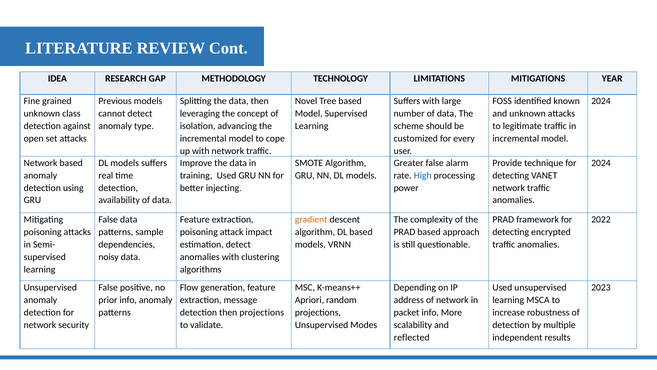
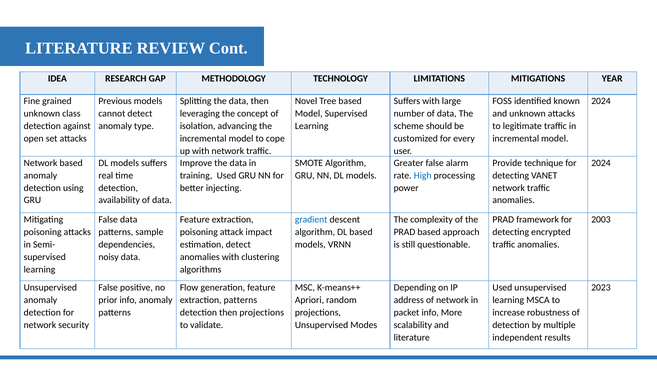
gradient colour: orange -> blue
2022: 2022 -> 2003
extraction message: message -> patterns
reflected at (412, 337): reflected -> literature
